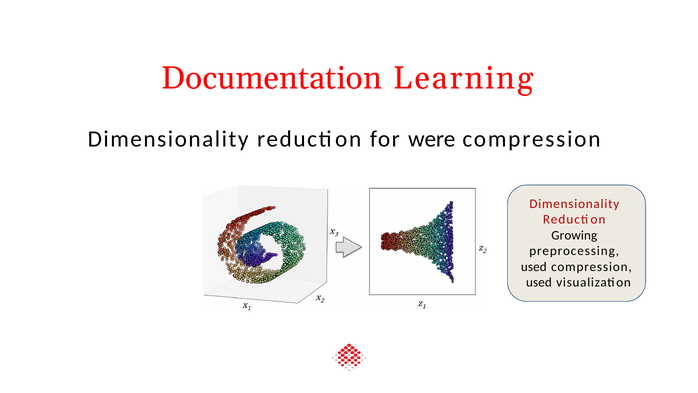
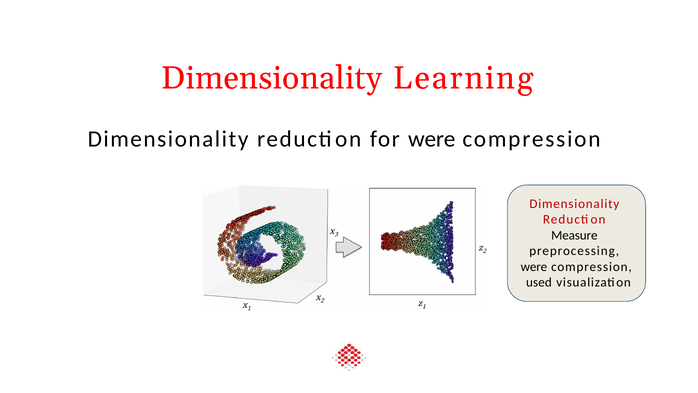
Documentation at (272, 78): Documentation -> Dimensionality
Growing: Growing -> Measure
used at (534, 267): used -> were
